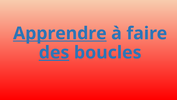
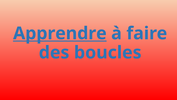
des underline: present -> none
